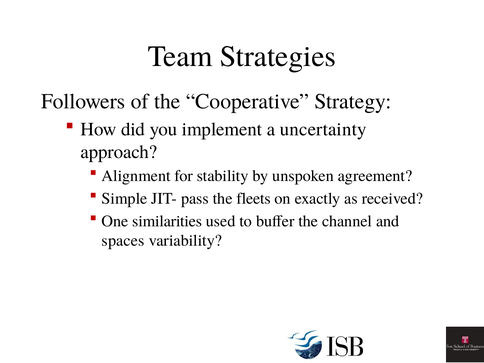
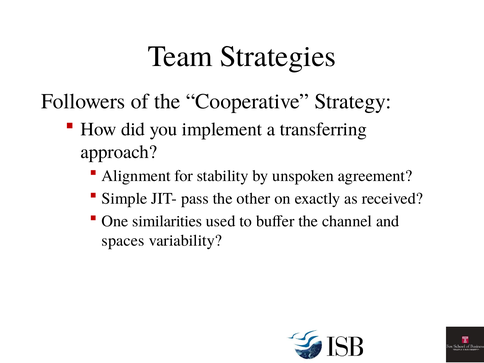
uncertainty: uncertainty -> transferring
fleets: fleets -> other
